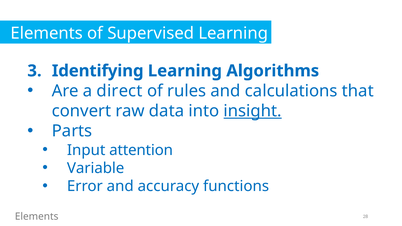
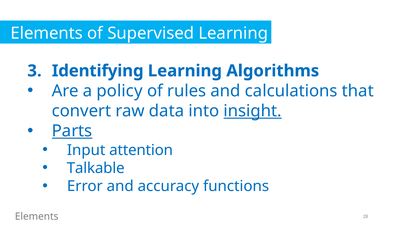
direct: direct -> policy
Parts underline: none -> present
Variable: Variable -> Talkable
